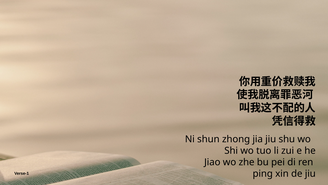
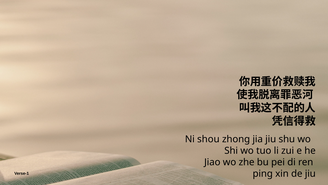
shun: shun -> shou
